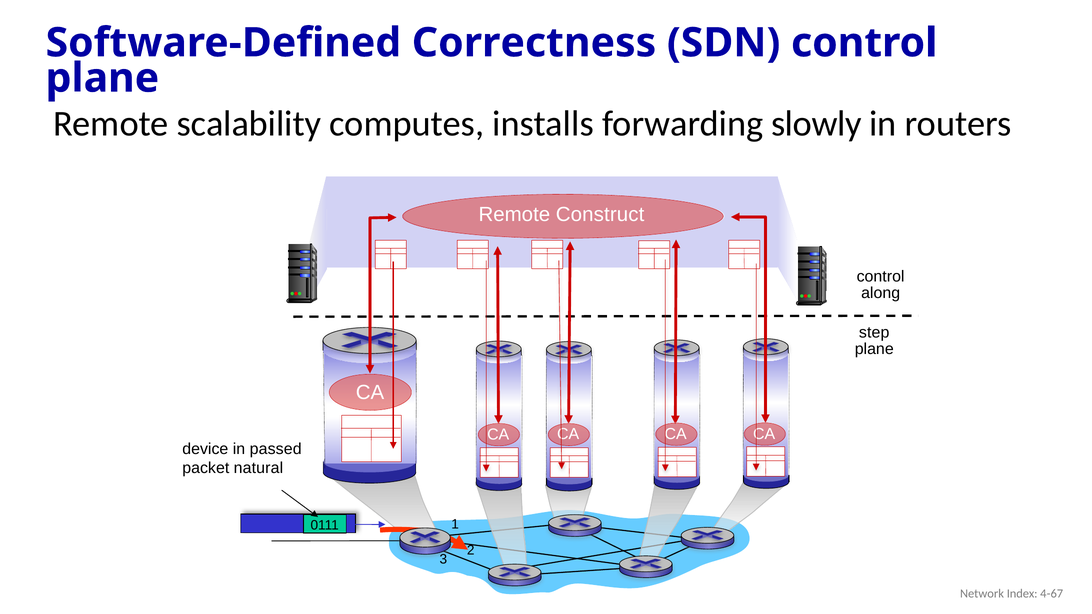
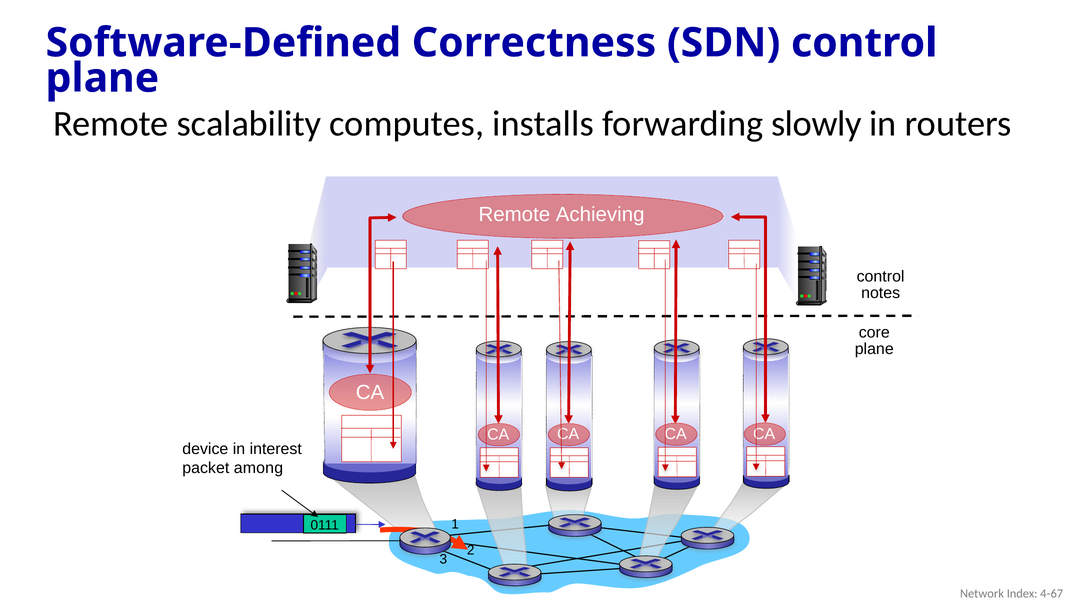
Construct: Construct -> Achieving
along: along -> notes
step: step -> core
passed: passed -> interest
natural: natural -> among
